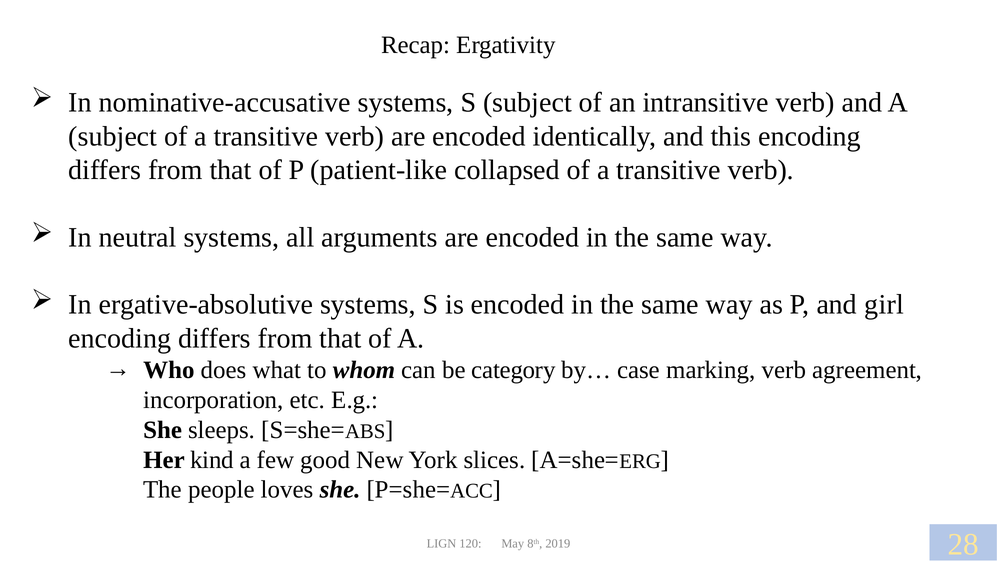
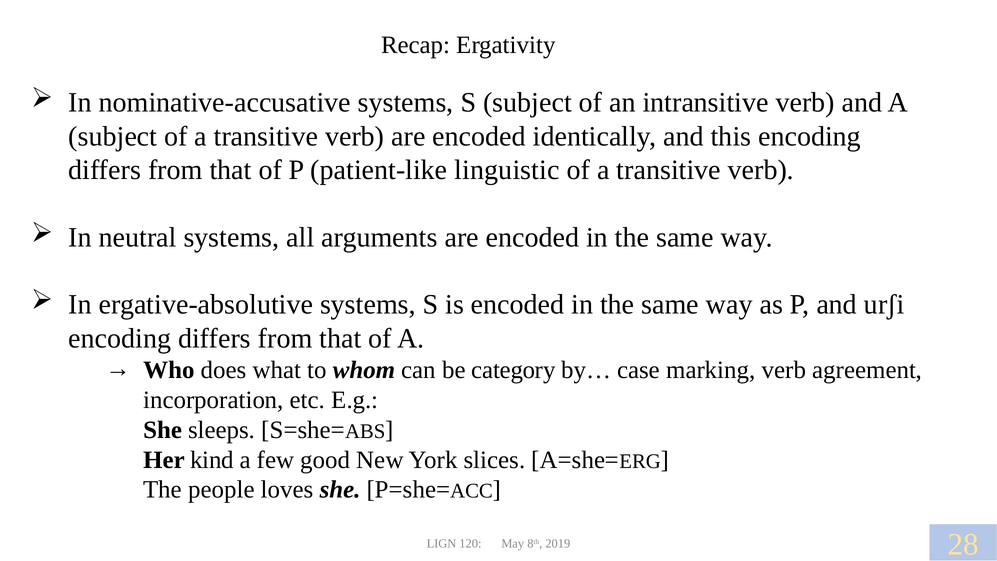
collapsed: collapsed -> linguistic
girl: girl -> urʃi
